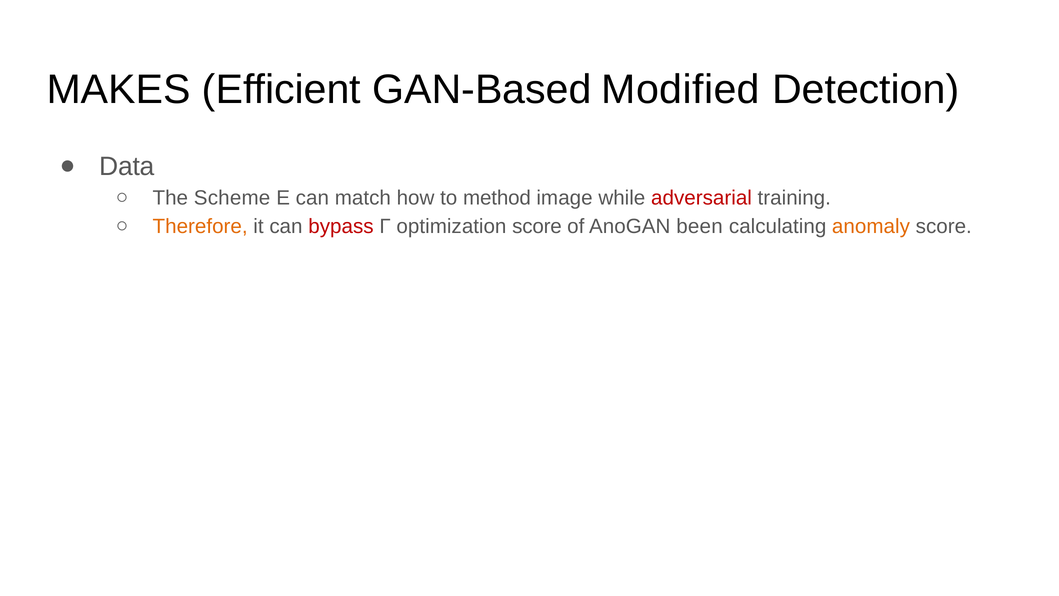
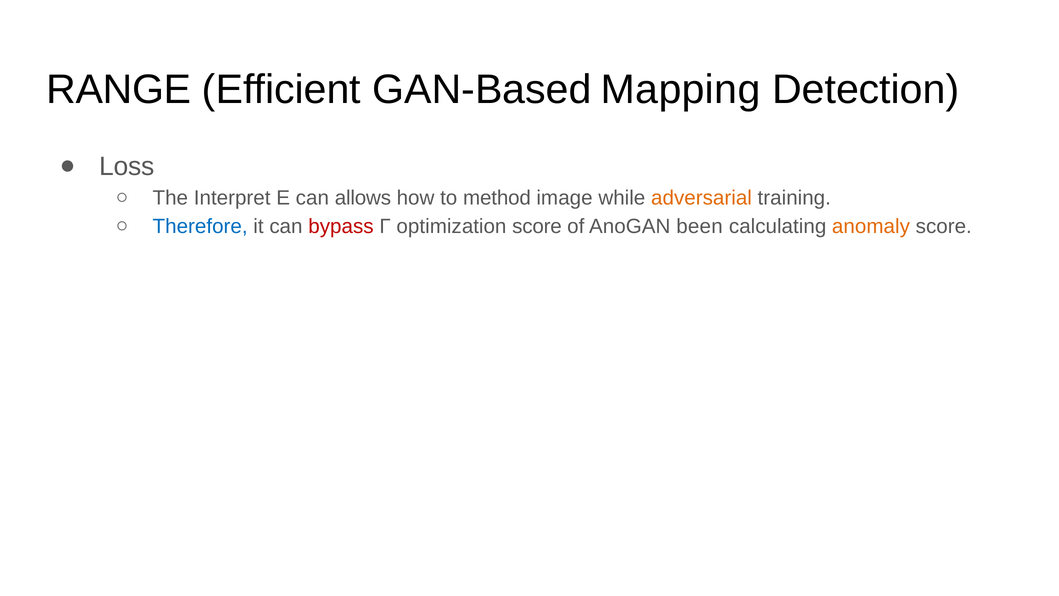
MAKES: MAKES -> RANGE
Modified: Modified -> Mapping
Data: Data -> Loss
Scheme: Scheme -> Interpret
match: match -> allows
adversarial colour: red -> orange
Therefore colour: orange -> blue
